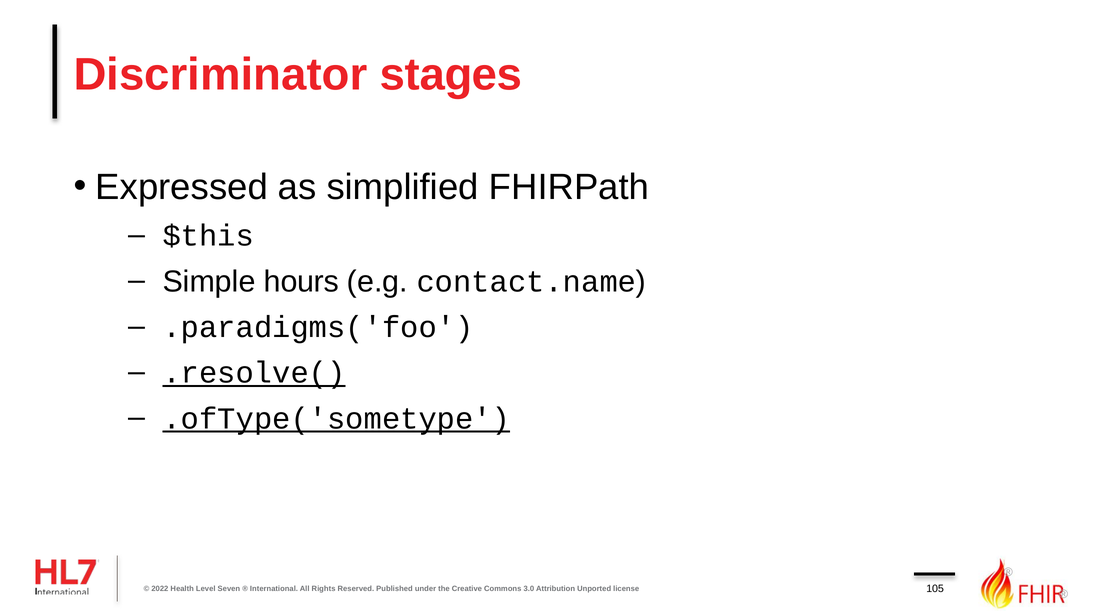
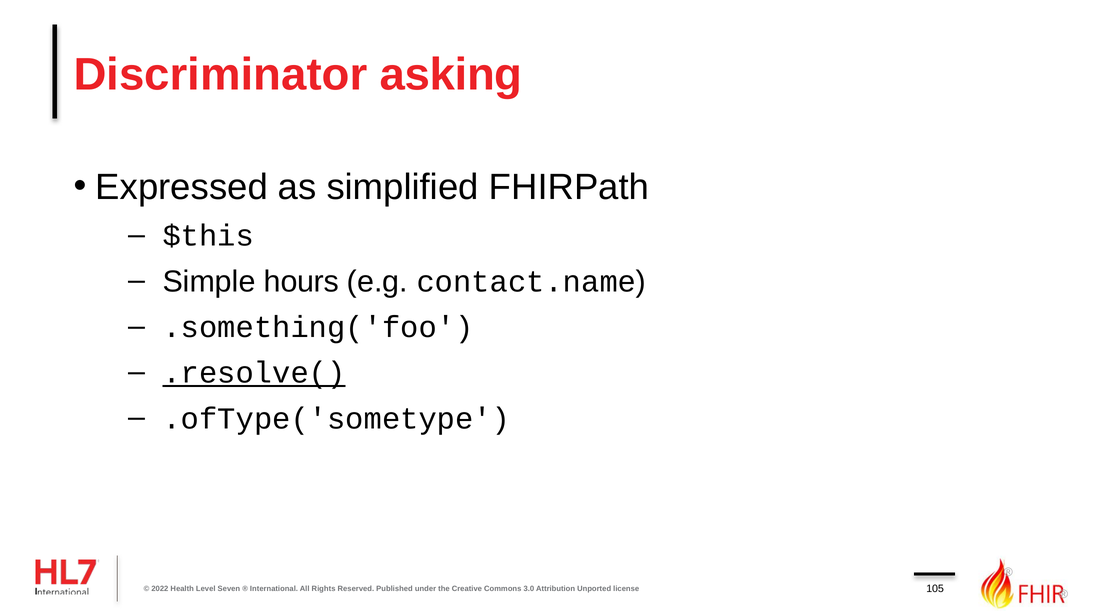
stages: stages -> asking
.paradigms('foo: .paradigms('foo -> .something('foo
.ofType('sometype underline: present -> none
